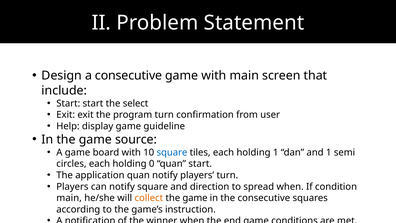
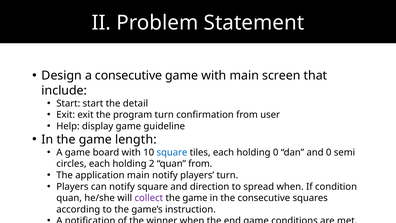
select: select -> detail
source: source -> length
holding 1: 1 -> 0
and 1: 1 -> 0
0: 0 -> 2
quan start: start -> from
application quan: quan -> main
main at (69, 198): main -> quan
collect colour: orange -> purple
